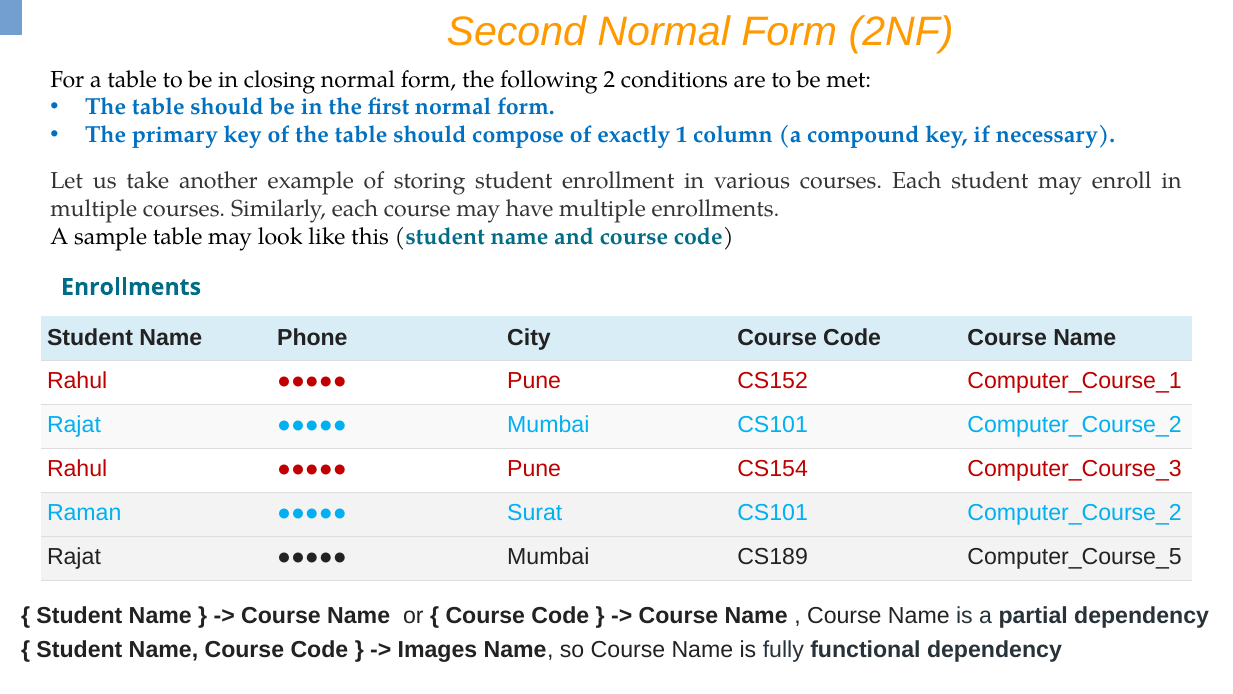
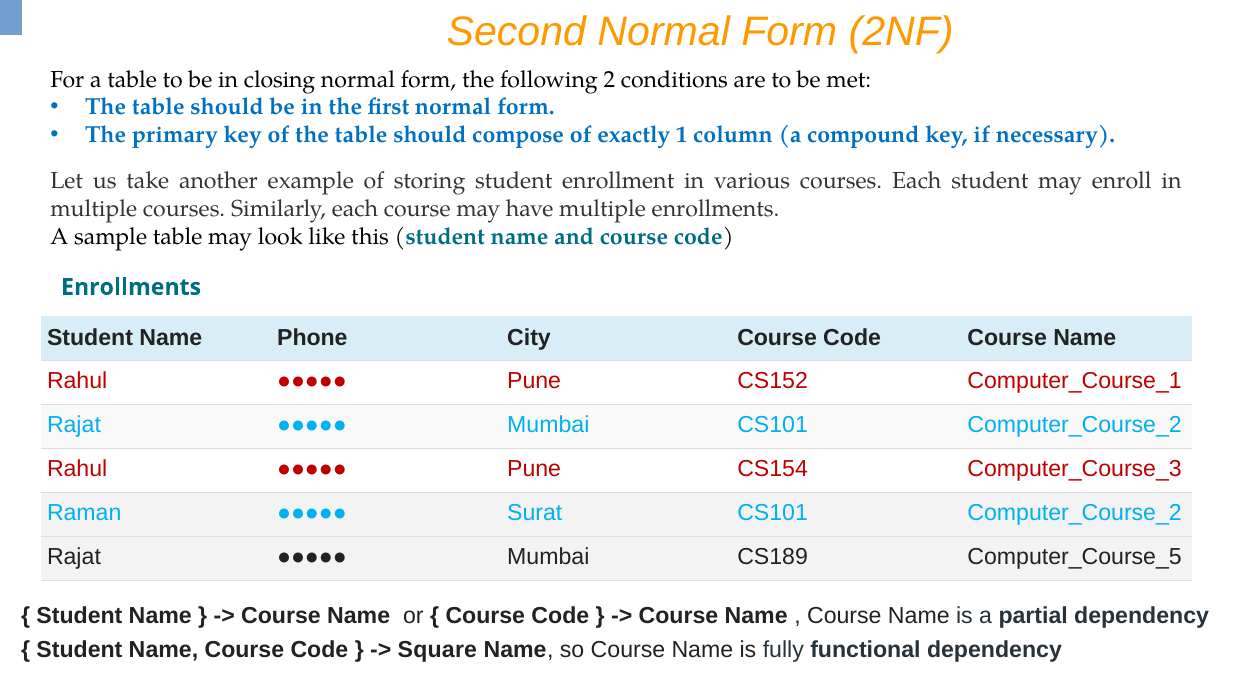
Images: Images -> Square
